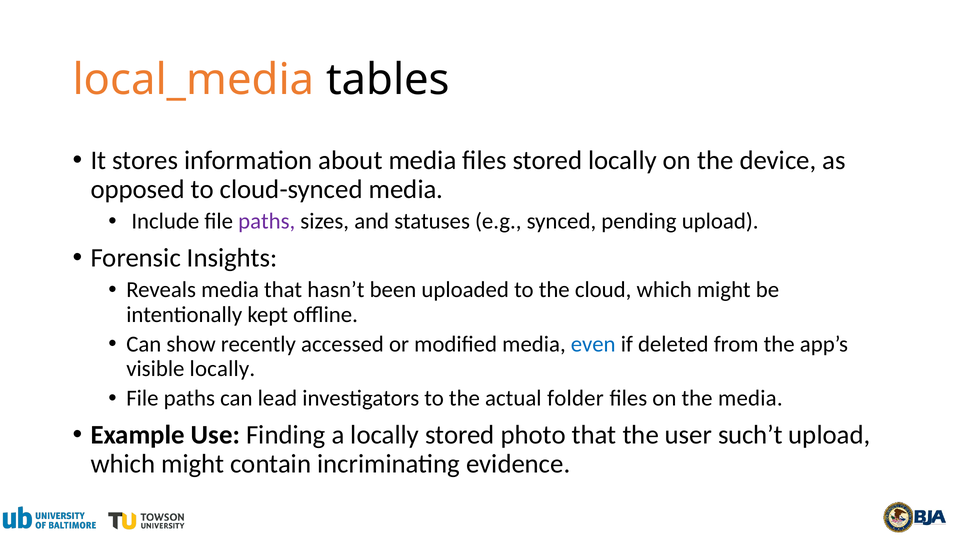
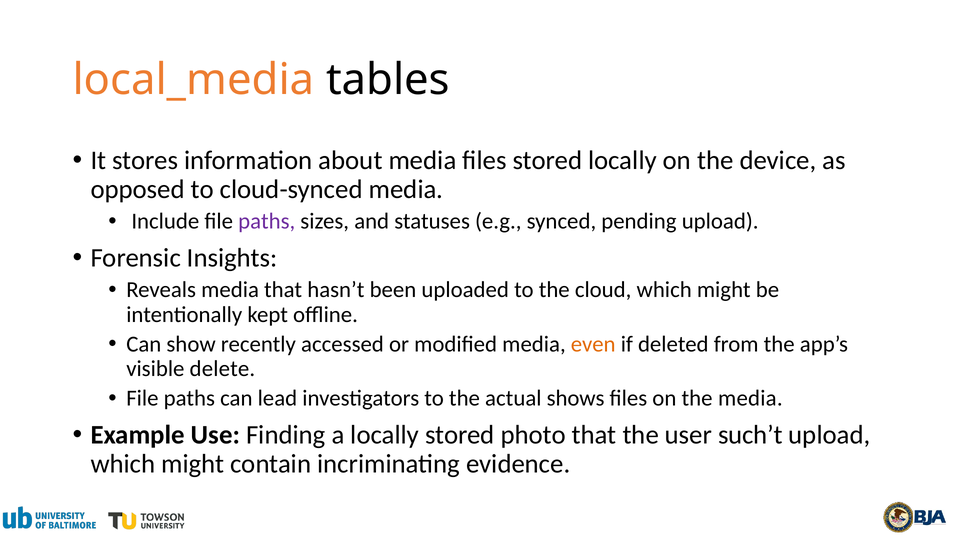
even colour: blue -> orange
visible locally: locally -> delete
folder: folder -> shows
